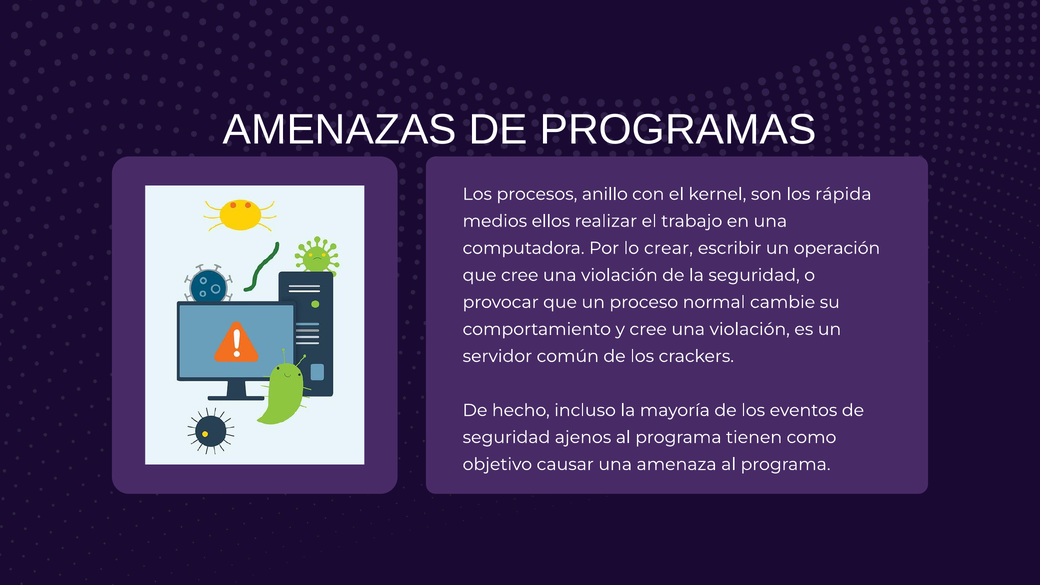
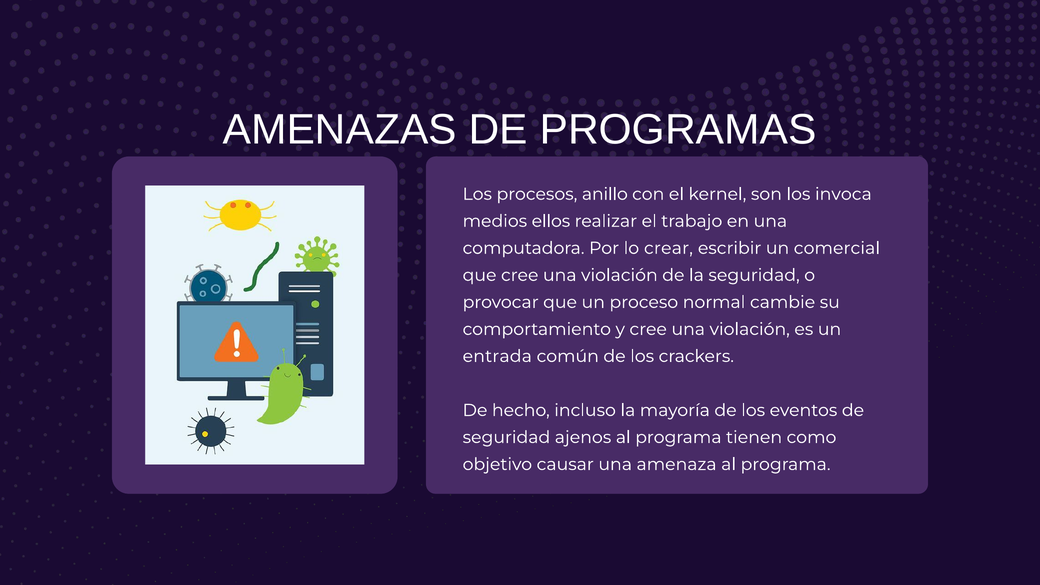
rápida: rápida -> invoca
operación: operación -> comercial
servidor: servidor -> entrada
